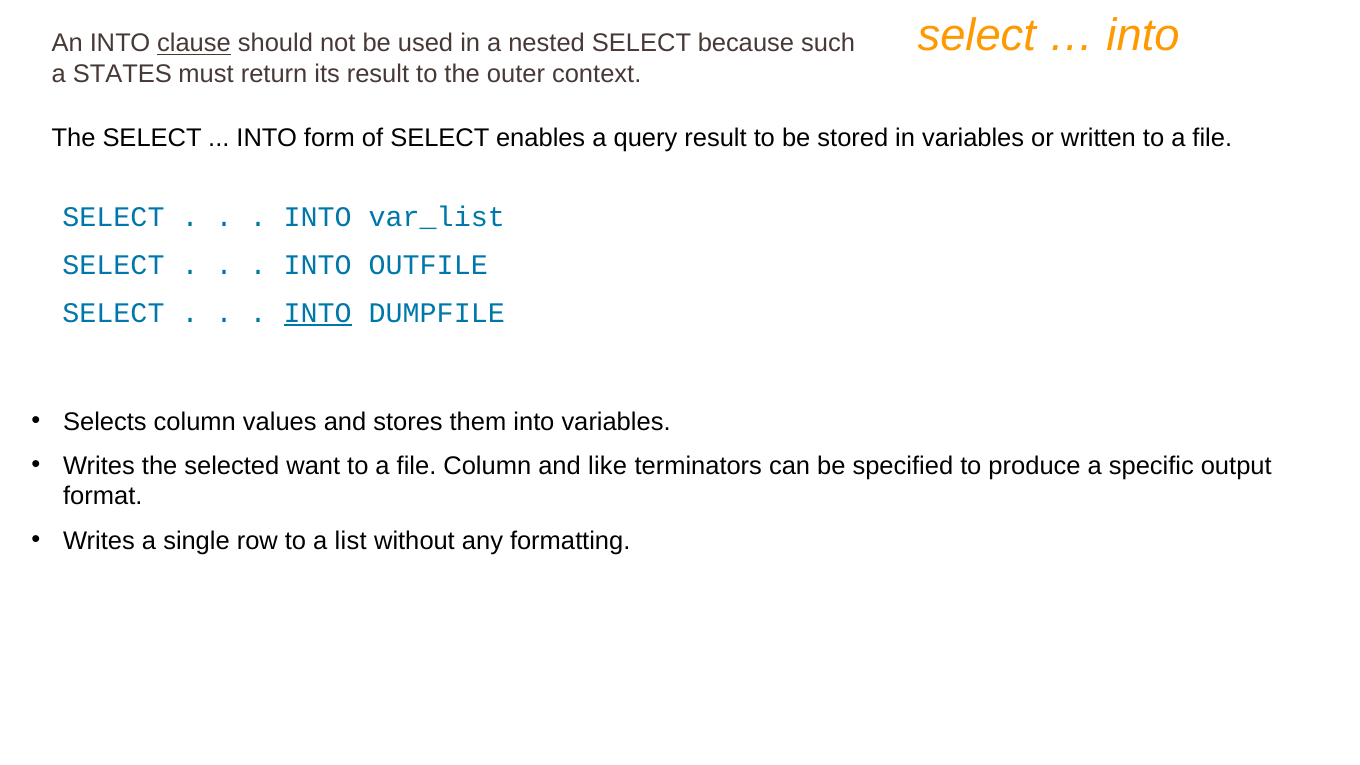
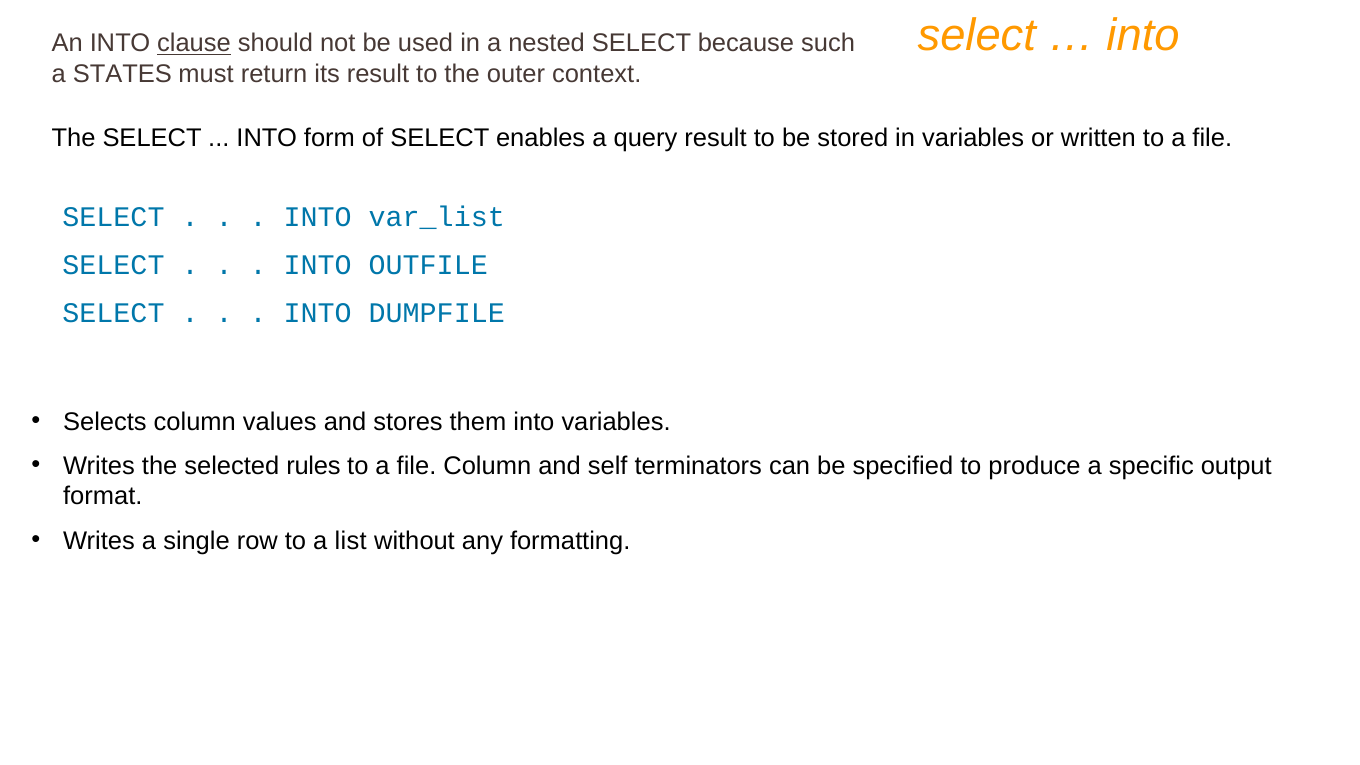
INTO at (318, 313) underline: present -> none
want: want -> rules
like: like -> self
